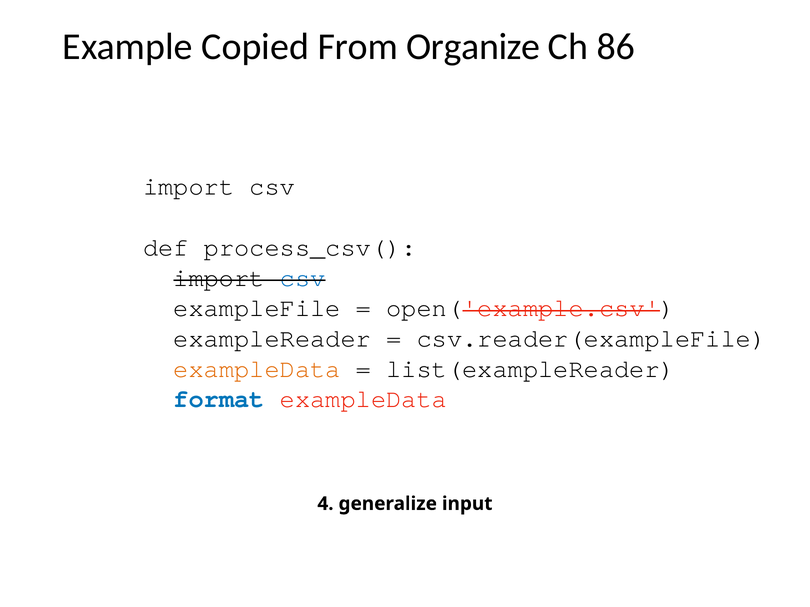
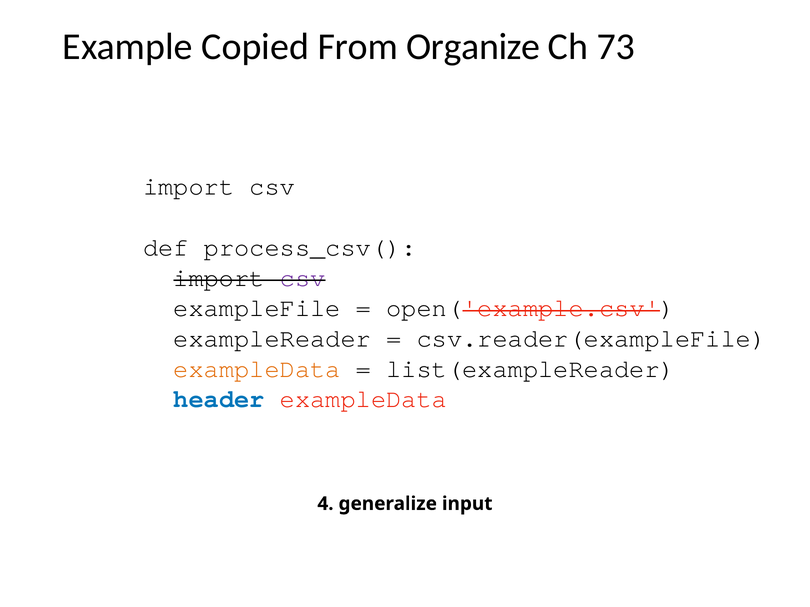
86: 86 -> 73
csv at (303, 278) colour: blue -> purple
format: format -> header
